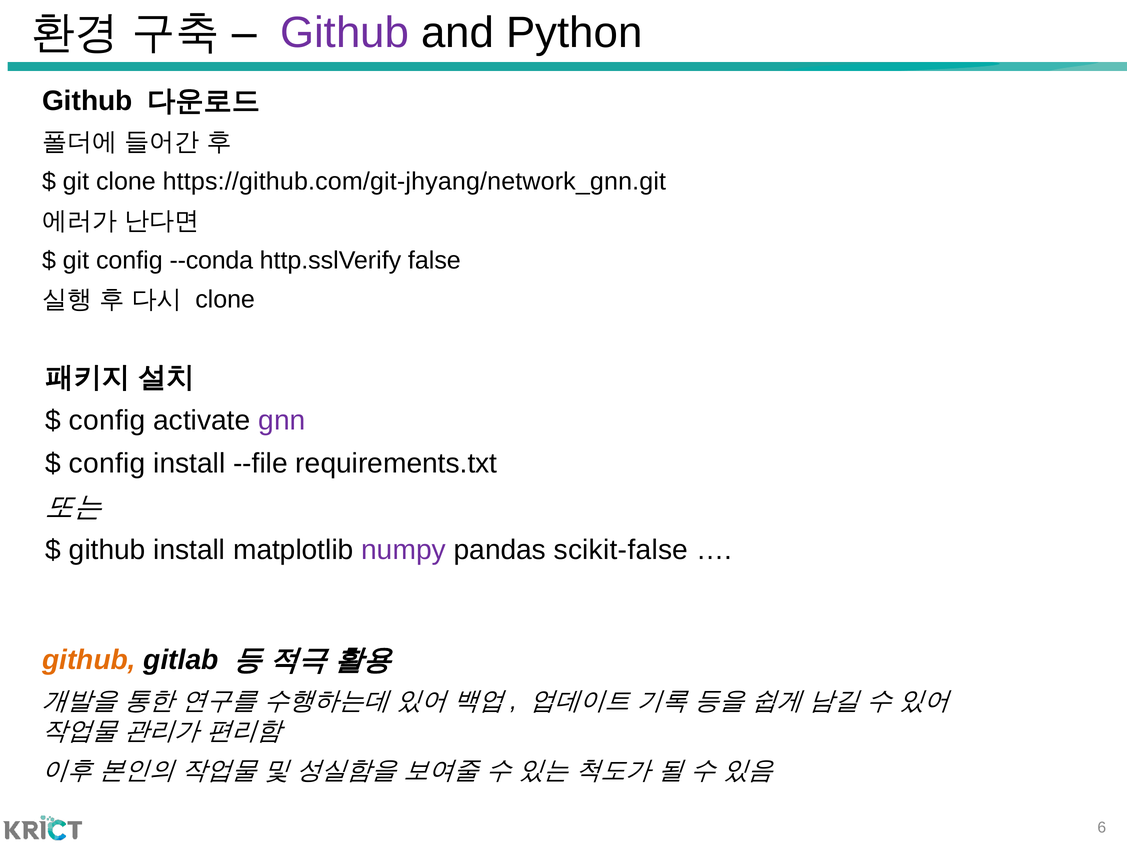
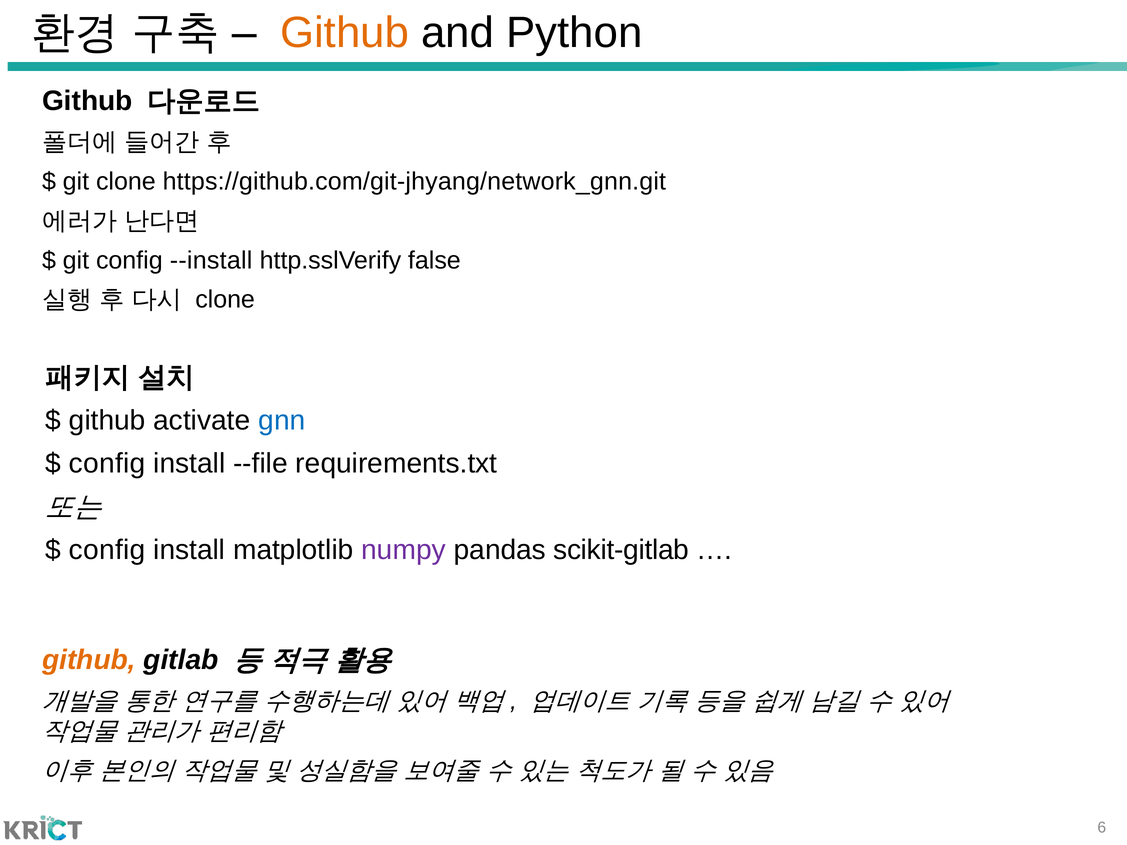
Github at (345, 33) colour: purple -> orange
--conda: --conda -> --install
config at (107, 421): config -> github
gnn colour: purple -> blue
github at (107, 550): github -> config
scikit-false: scikit-false -> scikit-gitlab
